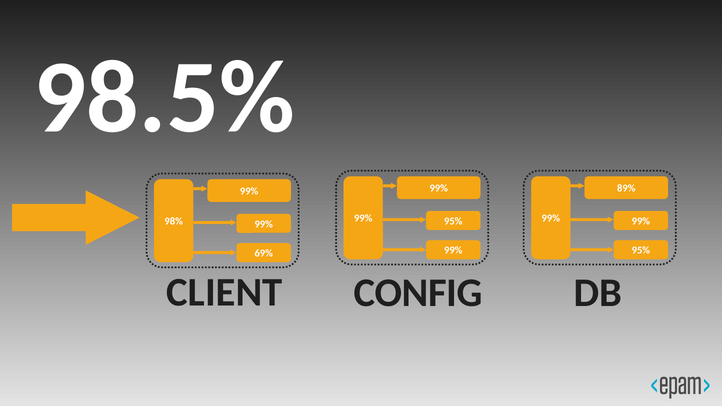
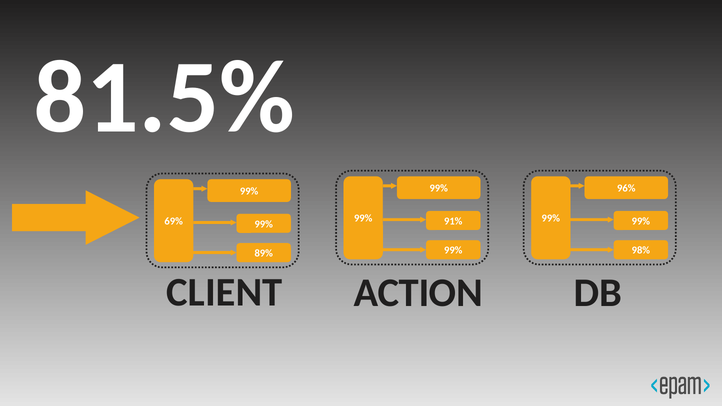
98.5%: 98.5% -> 81.5%
89%: 89% -> 96%
95% at (453, 221): 95% -> 91%
98%: 98% -> 69%
95% at (641, 251): 95% -> 98%
69%: 69% -> 89%
CONFIG: CONFIG -> ACTION
